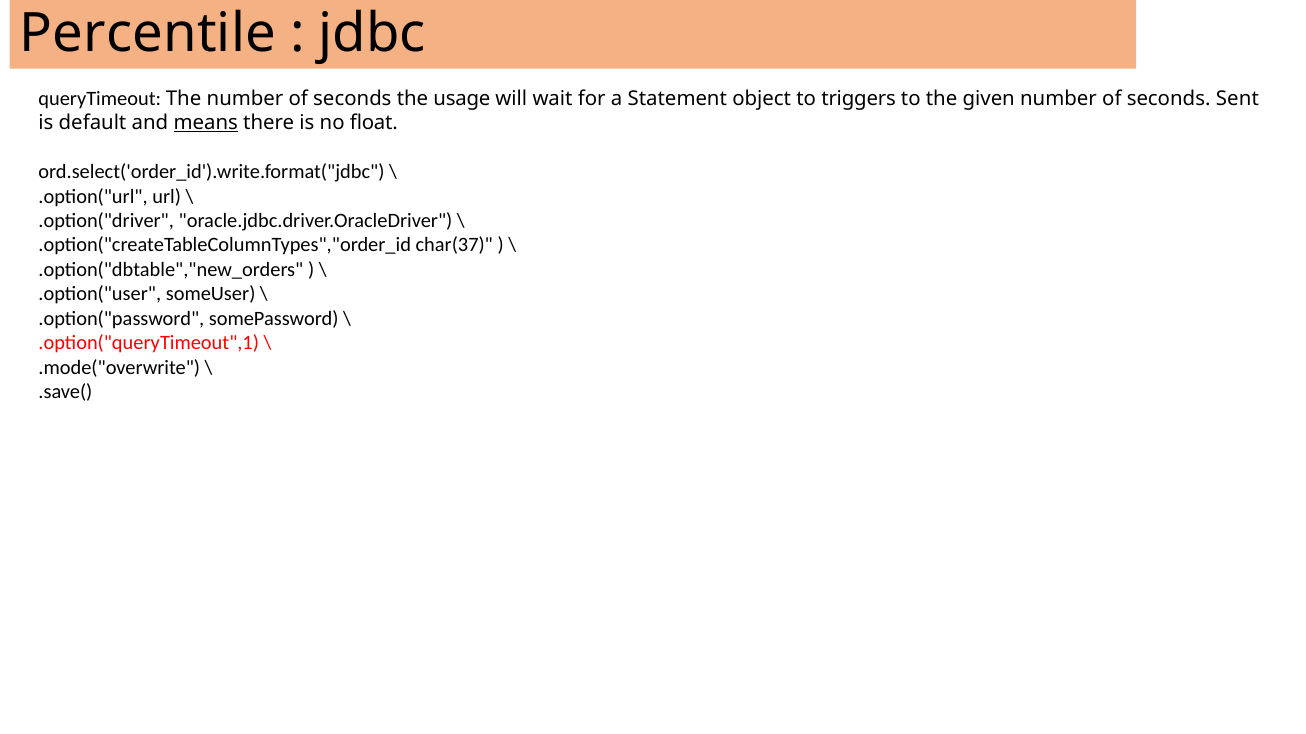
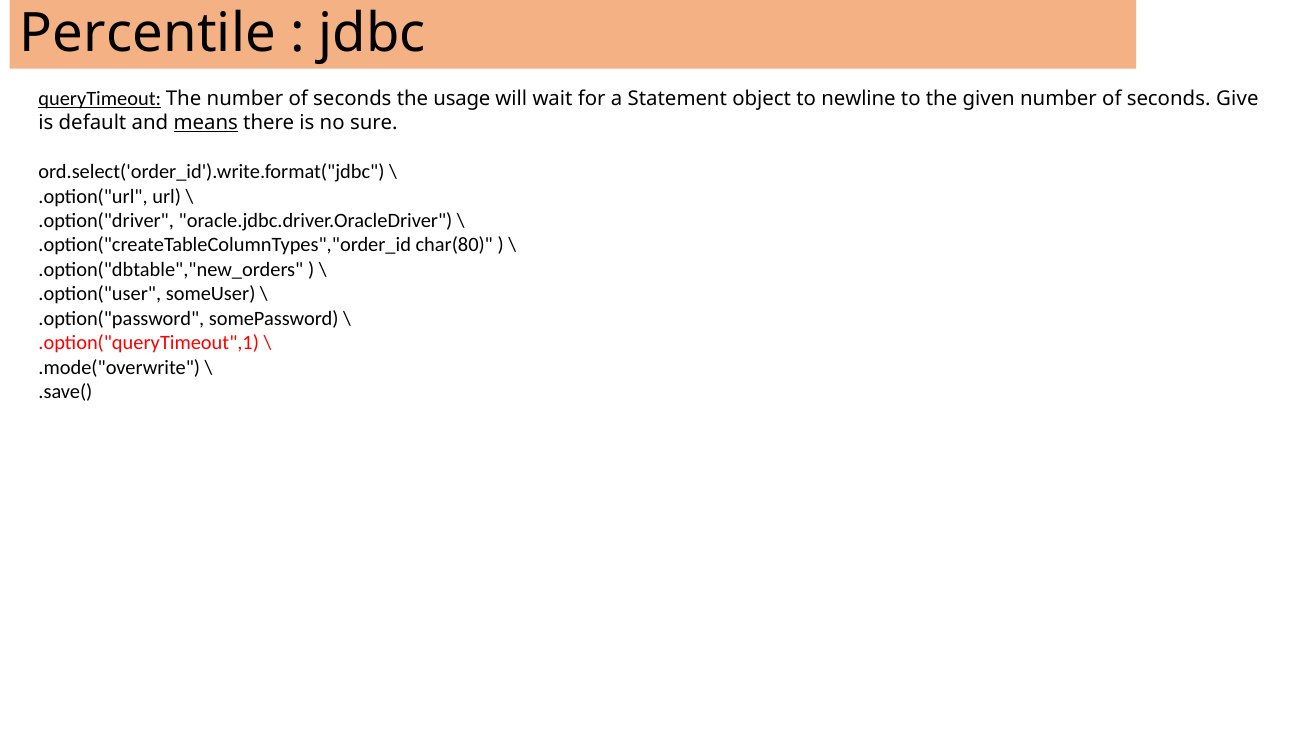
queryTimeout underline: none -> present
triggers: triggers -> newline
Sent: Sent -> Give
float: float -> sure
char(37: char(37 -> char(80
